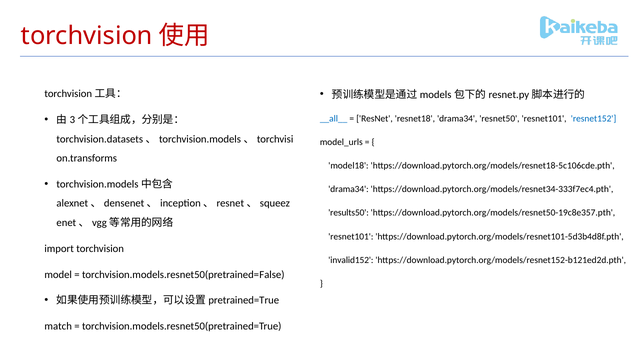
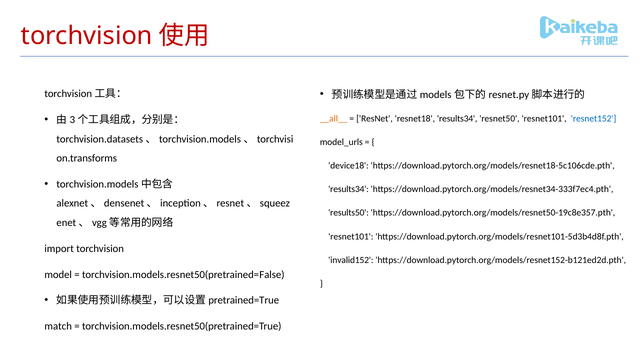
__all__ colour: blue -> orange
resnet18 drama34: drama34 -> results34
model18: model18 -> device18
drama34 at (348, 189): drama34 -> results34
